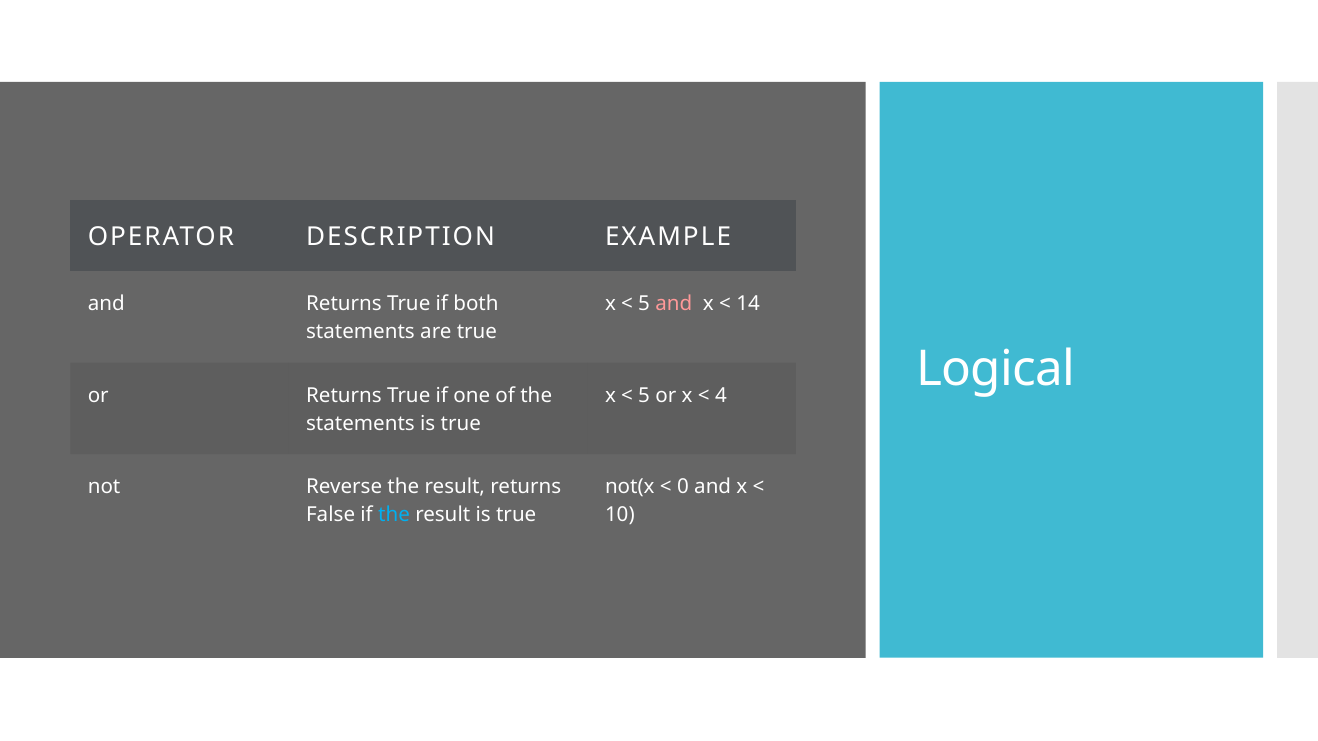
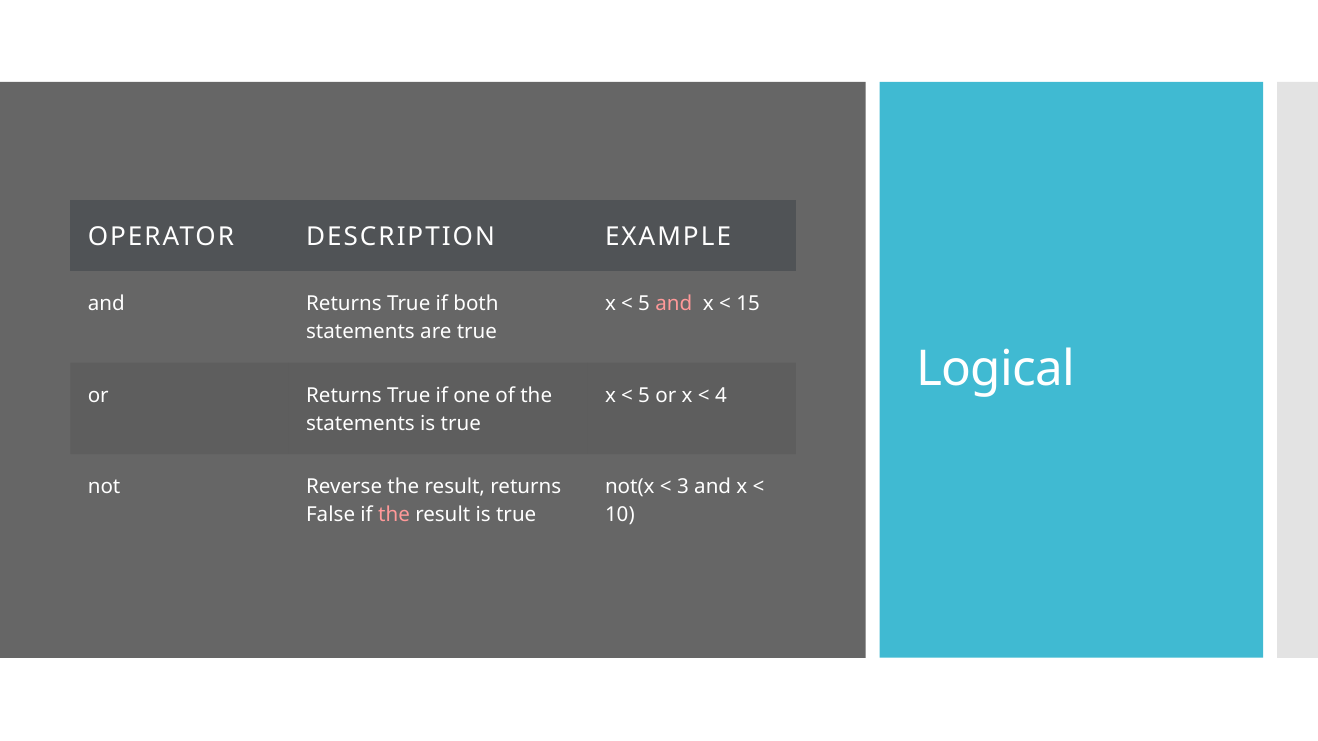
14: 14 -> 15
0: 0 -> 3
the at (394, 515) colour: light blue -> pink
